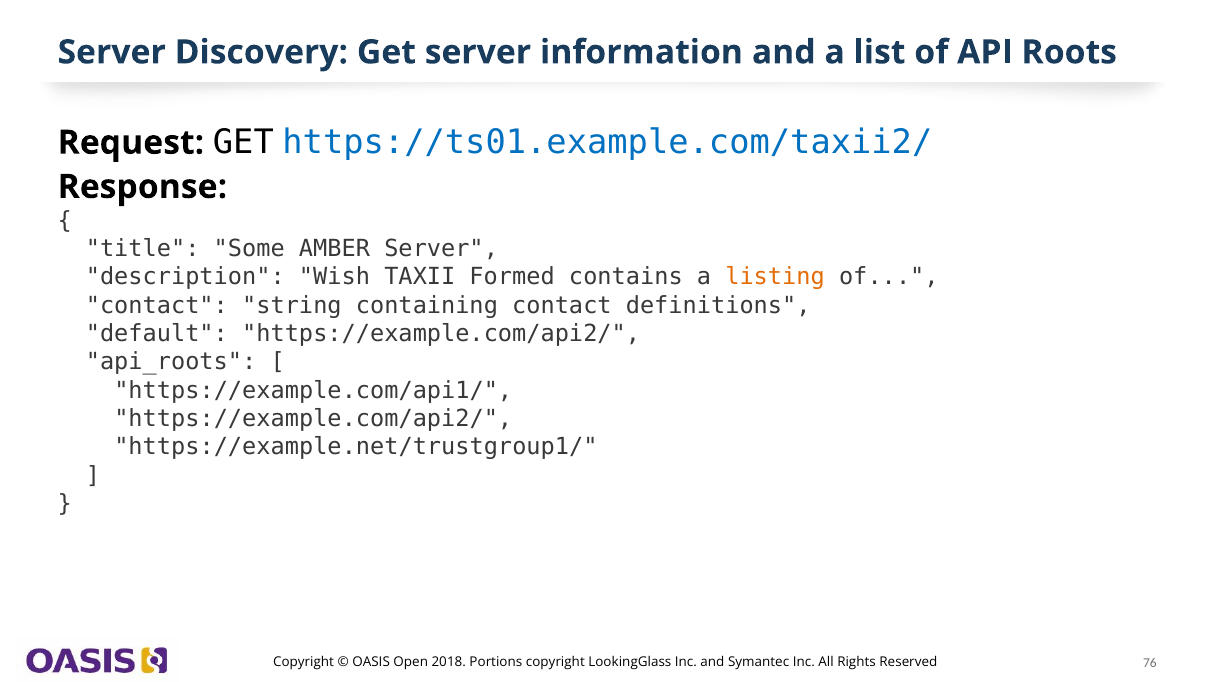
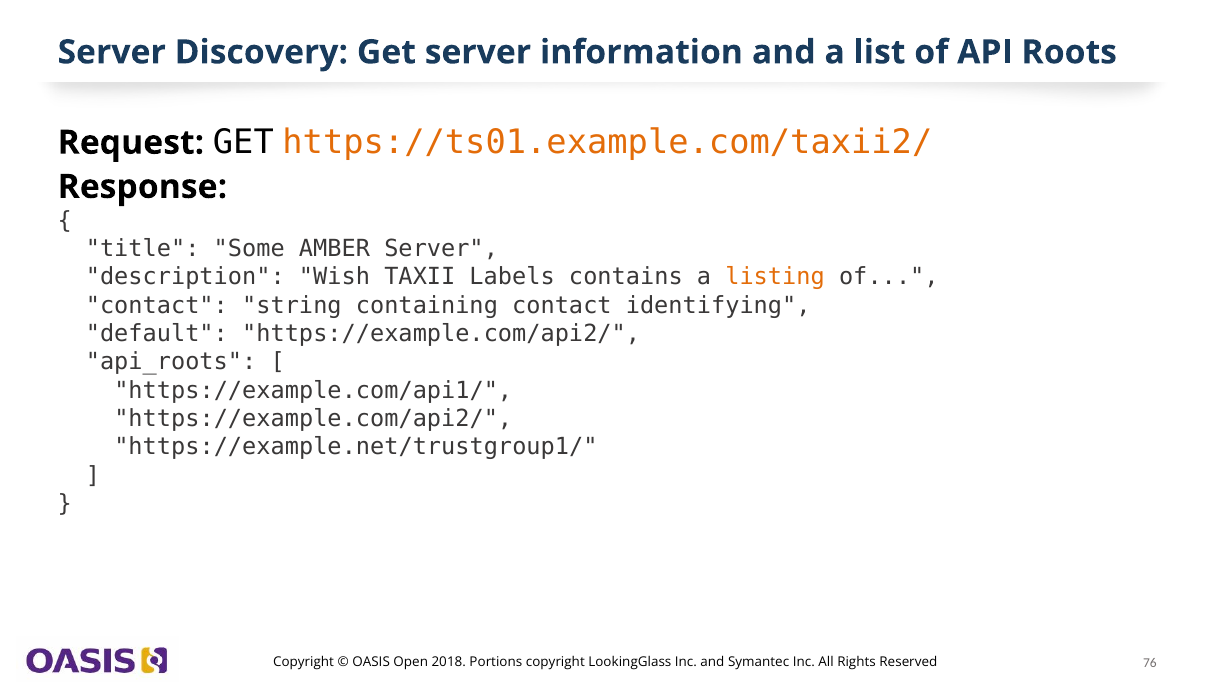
https://ts01.example.com/taxii2/ colour: blue -> orange
Formed: Formed -> Labels
definitions: definitions -> identifying
